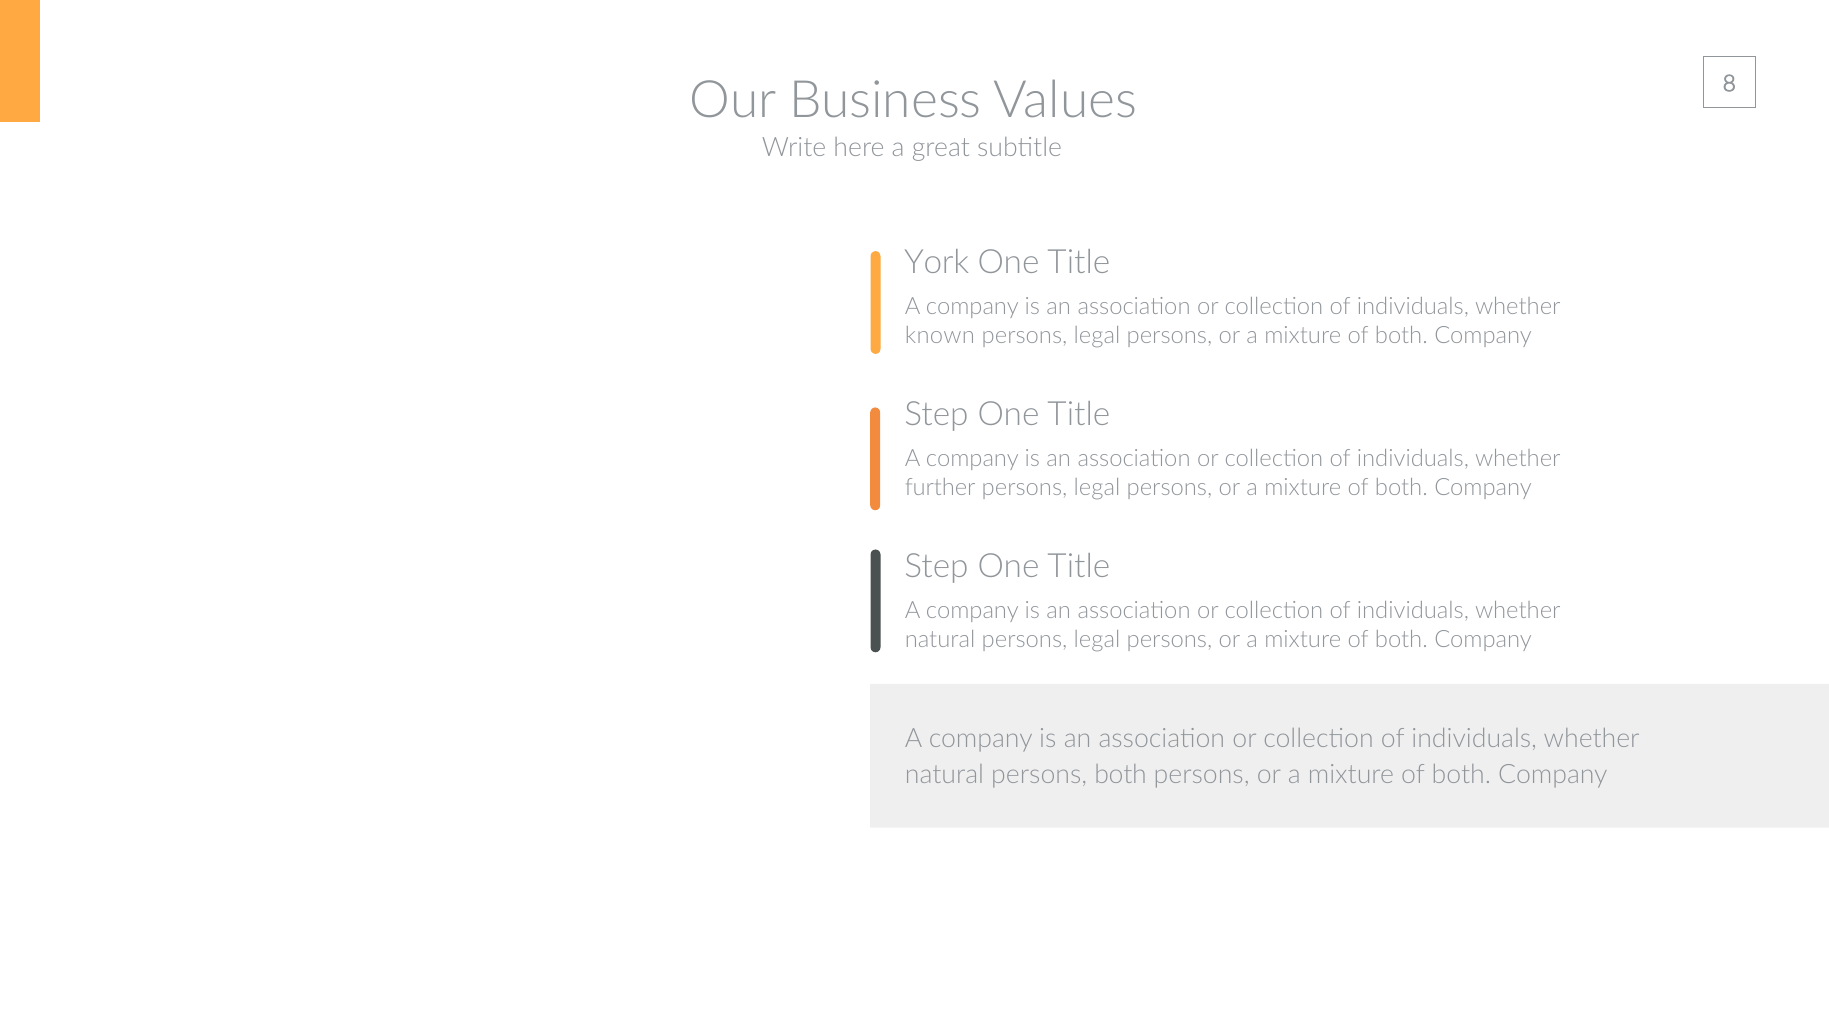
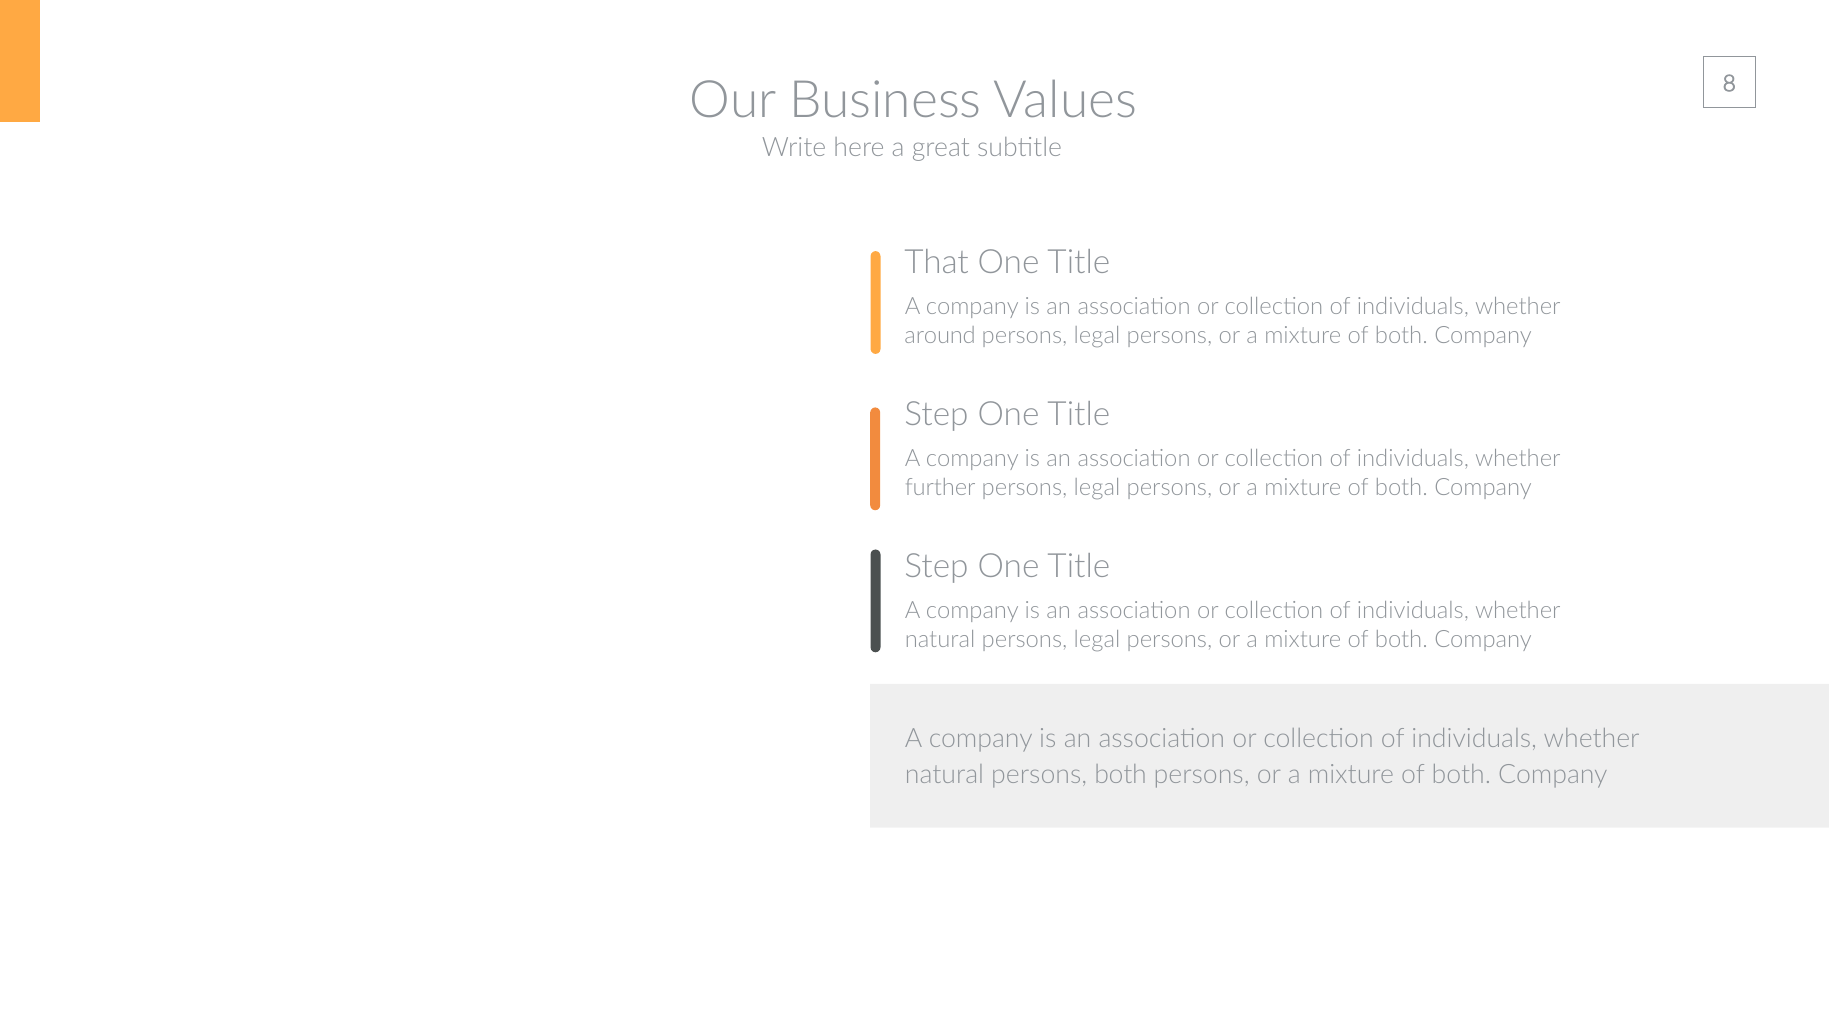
York: York -> That
known: known -> around
